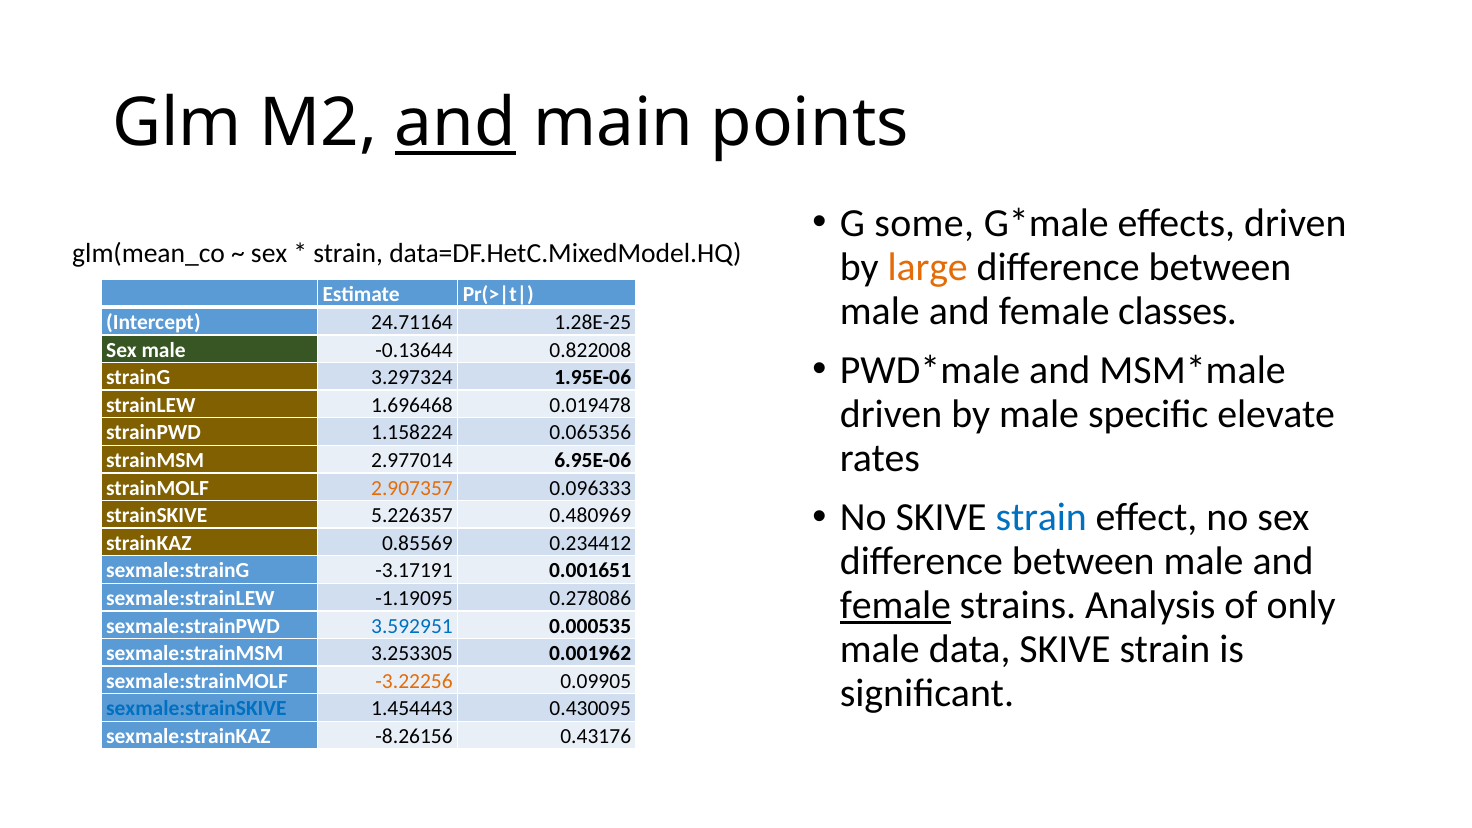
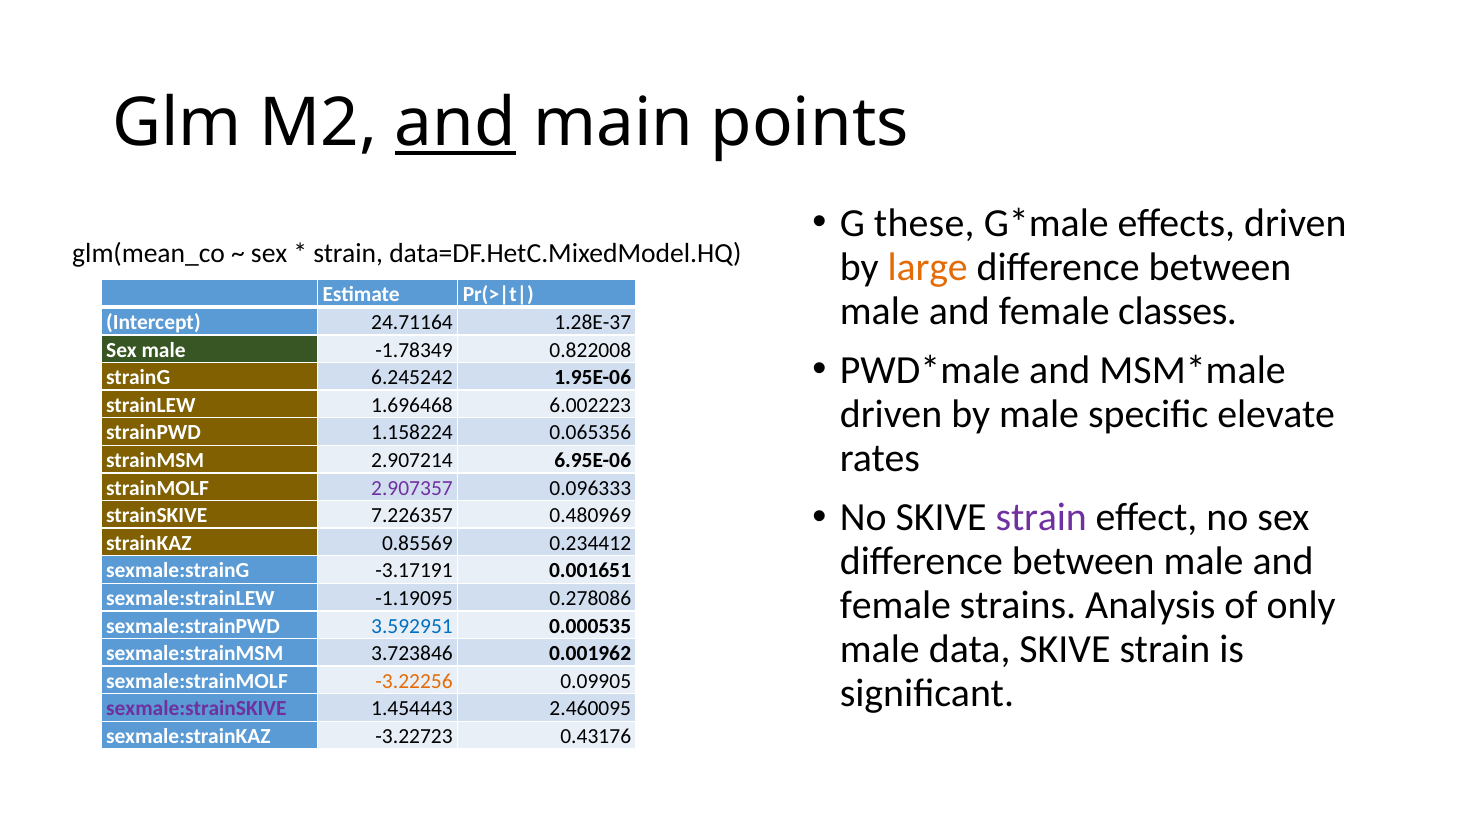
some: some -> these
1.28E-25: 1.28E-25 -> 1.28E-37
-0.13644: -0.13644 -> -1.78349
3.297324: 3.297324 -> 6.245242
0.019478: 0.019478 -> 6.002223
2.977014: 2.977014 -> 2.907214
2.907357 colour: orange -> purple
strain at (1041, 518) colour: blue -> purple
5.226357: 5.226357 -> 7.226357
female at (895, 605) underline: present -> none
3.253305: 3.253305 -> 3.723846
sexmale:strainSKIVE colour: blue -> purple
0.430095: 0.430095 -> 2.460095
-8.26156: -8.26156 -> -3.22723
